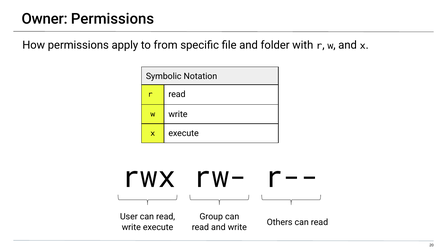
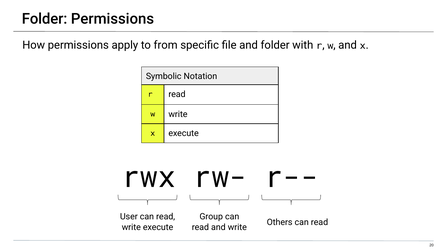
Owner at (45, 19): Owner -> Folder
